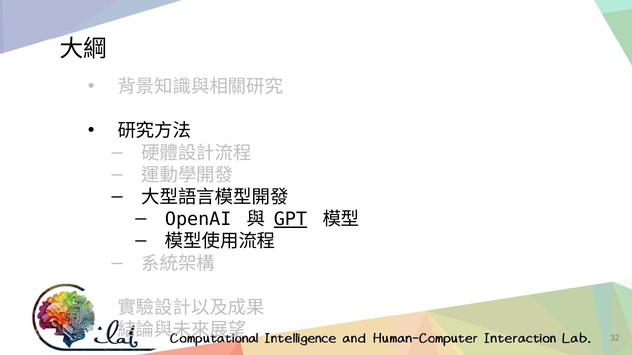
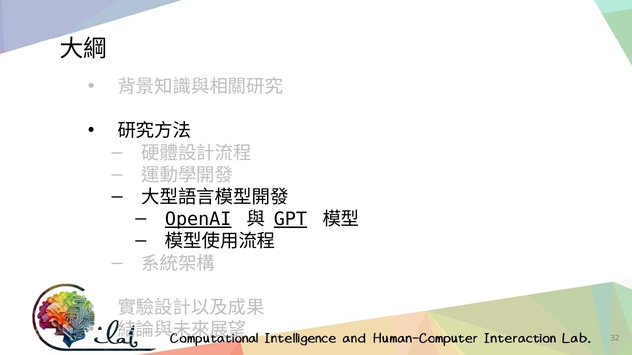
OpenAI underline: none -> present
